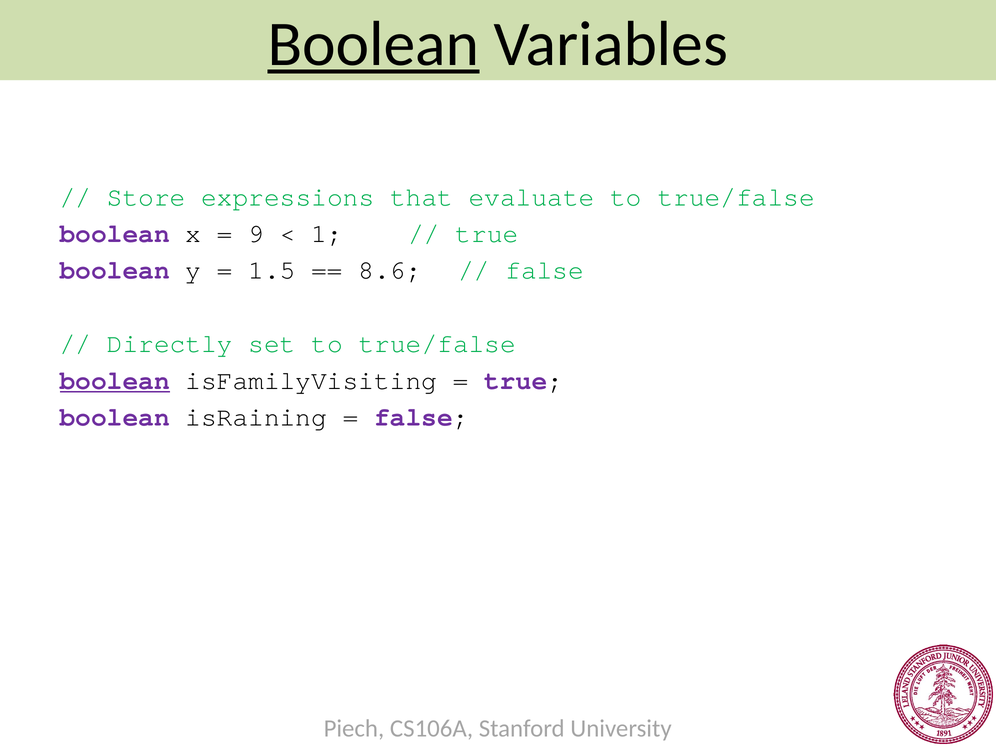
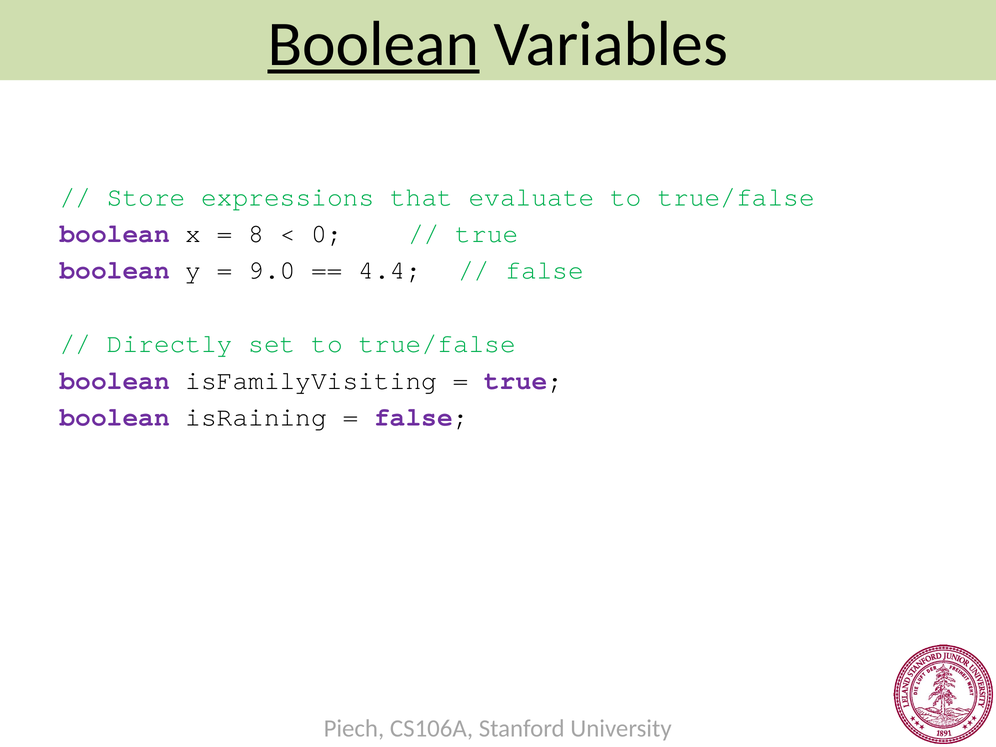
9: 9 -> 8
1: 1 -> 0
1.5: 1.5 -> 9.0
8.6: 8.6 -> 4.4
boolean at (115, 381) underline: present -> none
